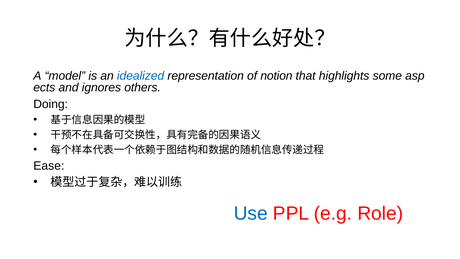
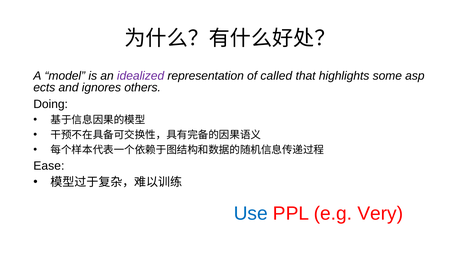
idealized colour: blue -> purple
notion: notion -> called
Role: Role -> Very
